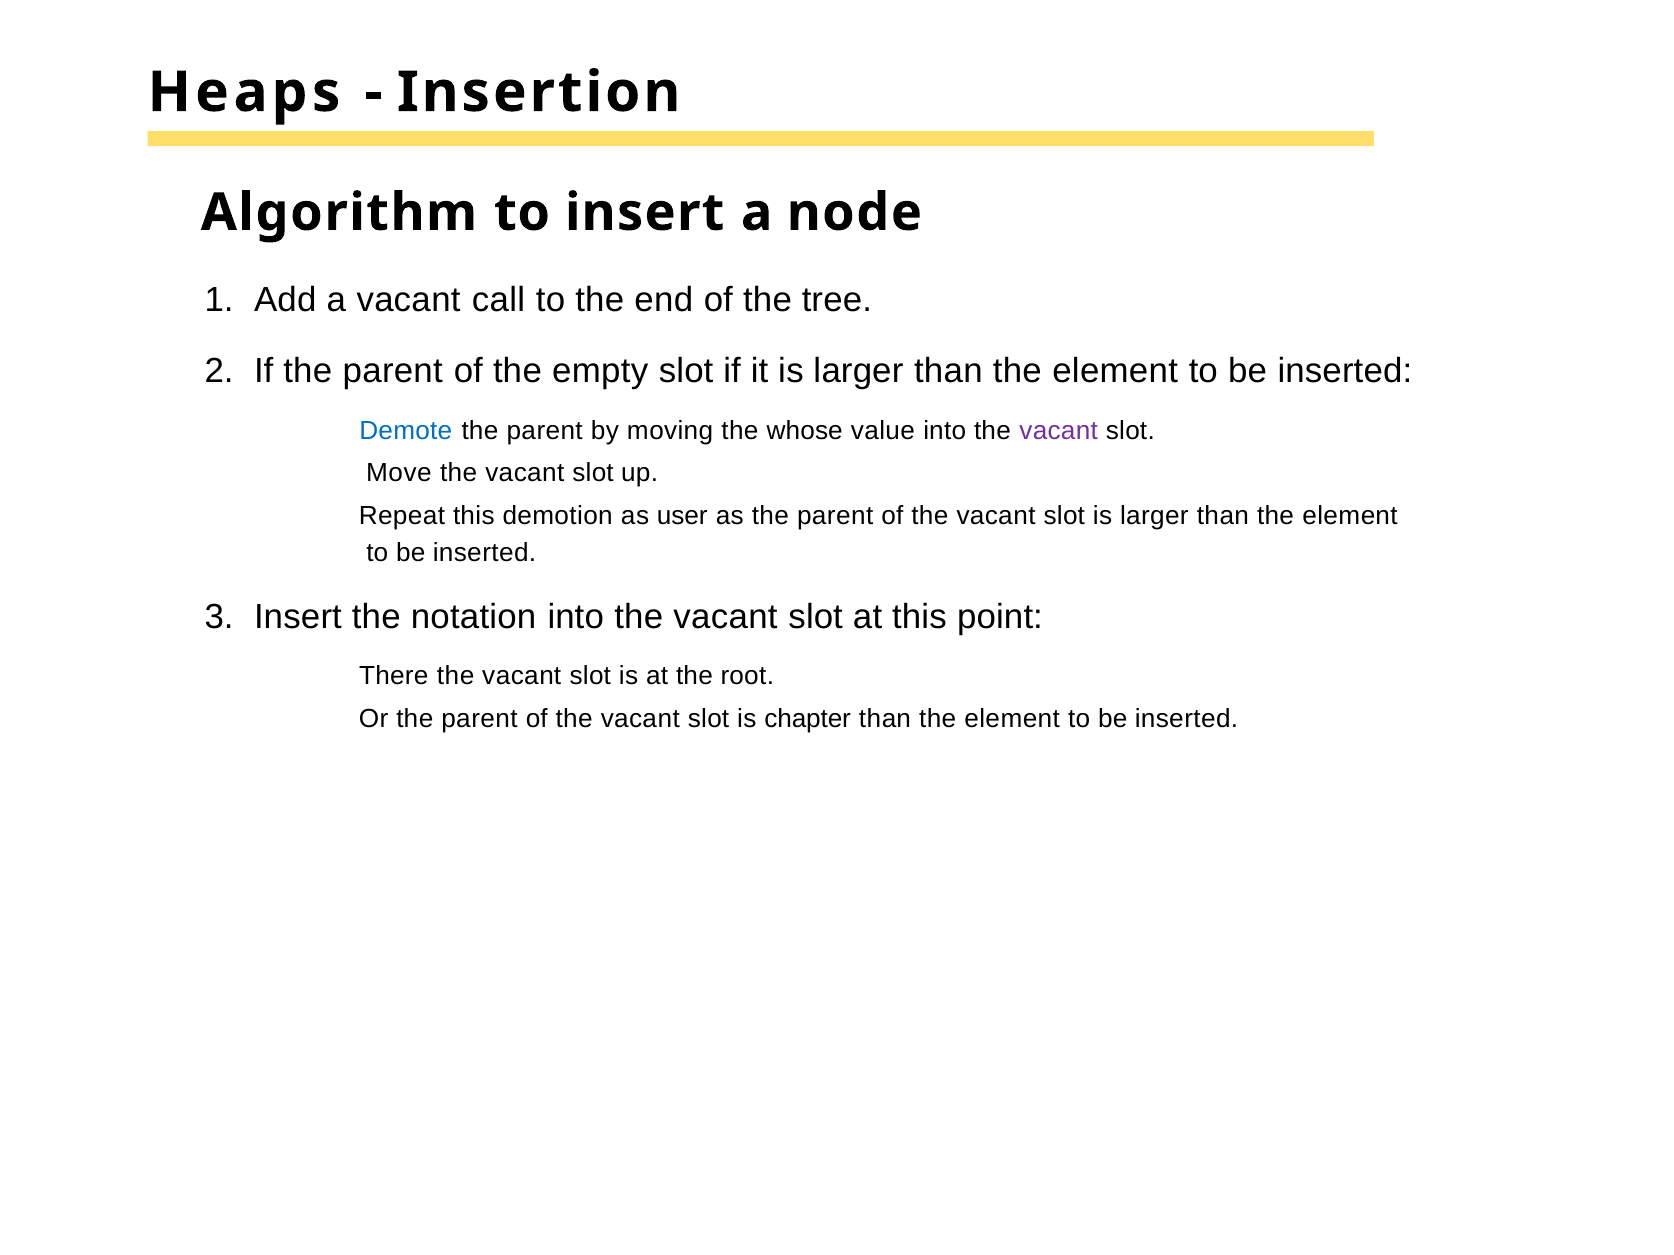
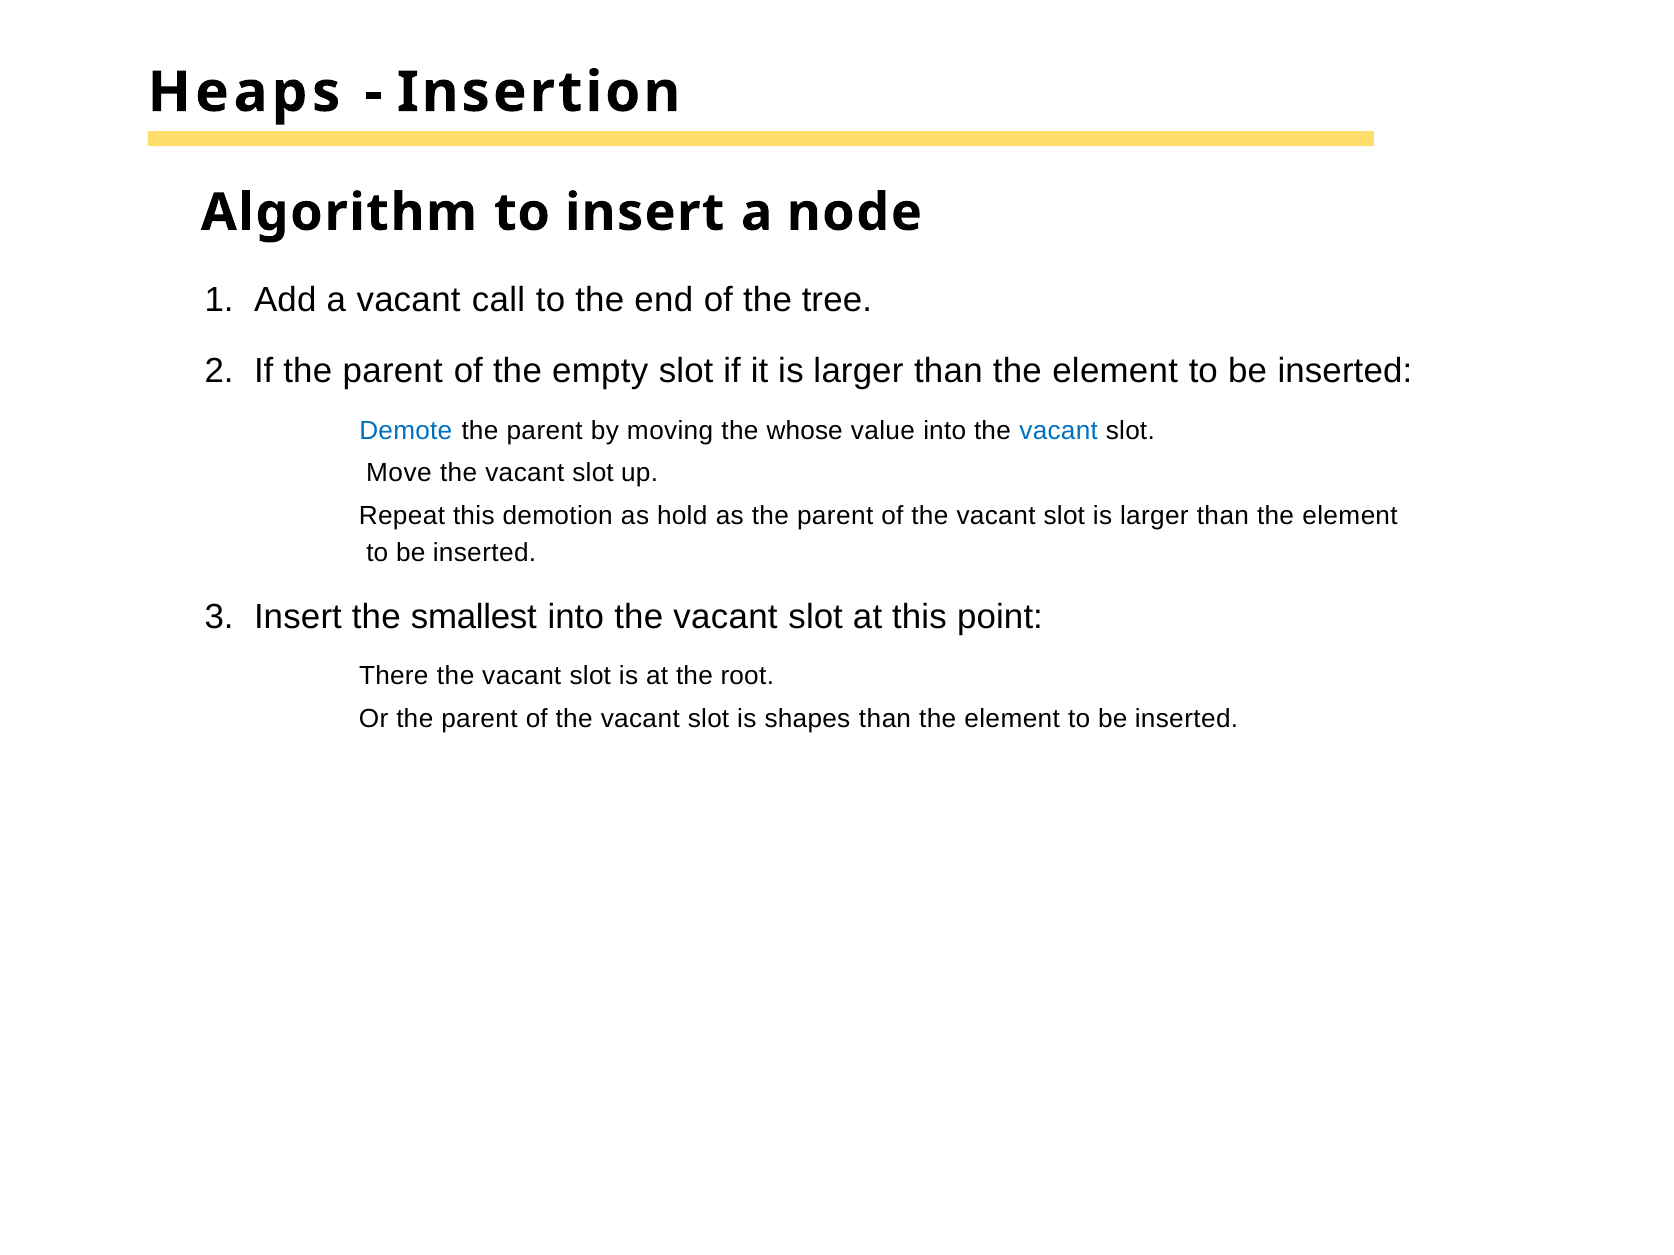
vacant at (1059, 431) colour: purple -> blue
user: user -> hold
notation: notation -> smallest
chapter: chapter -> shapes
